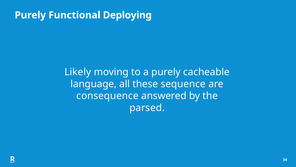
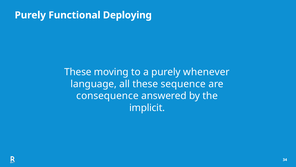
Likely at (78, 72): Likely -> These
cacheable: cacheable -> whenever
parsed: parsed -> implicit
